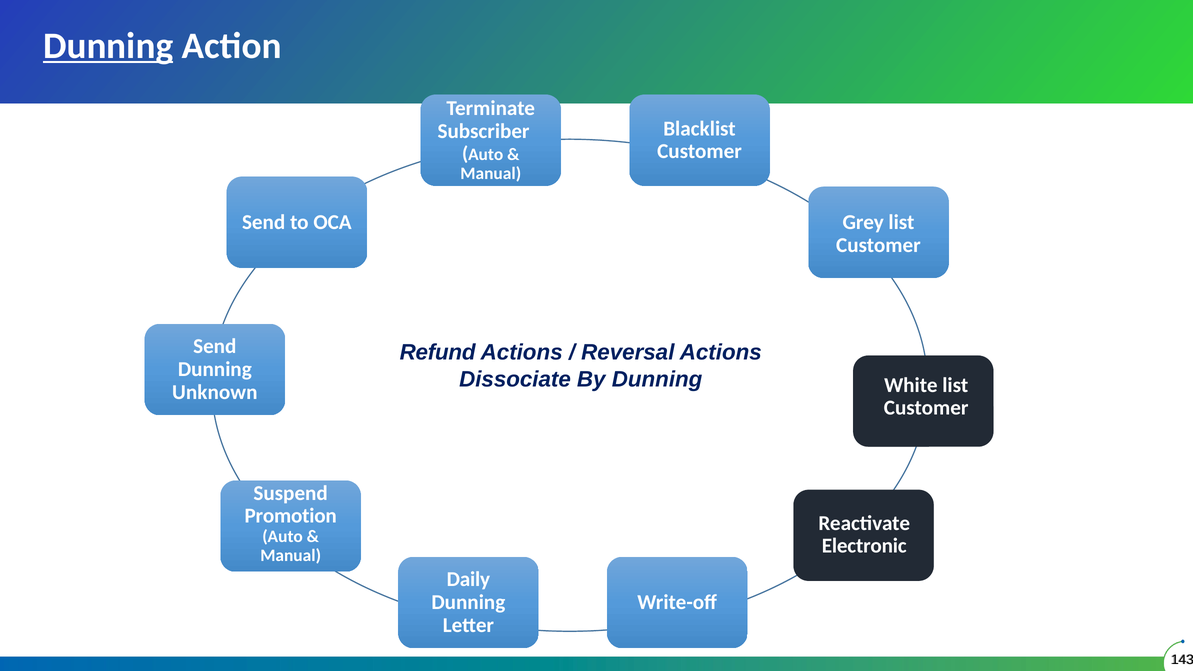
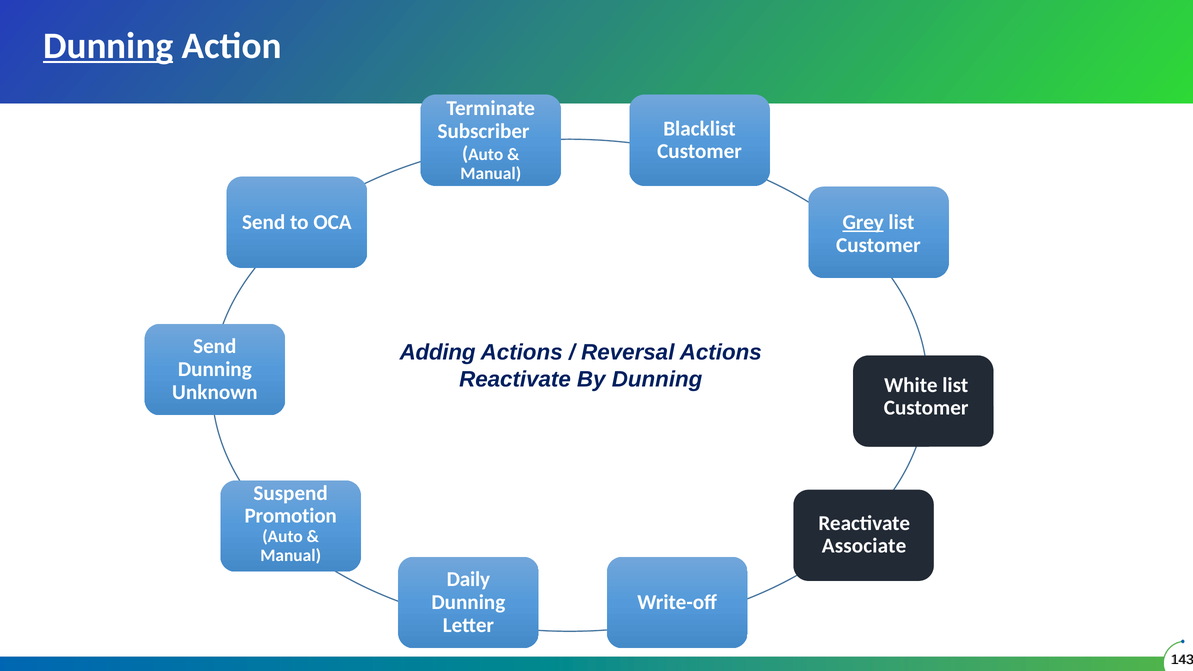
Grey underline: none -> present
Refund: Refund -> Adding
Dissociate at (515, 379): Dissociate -> Reactivate
Electronic: Electronic -> Associate
